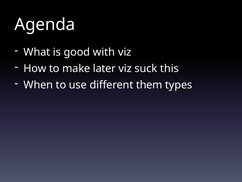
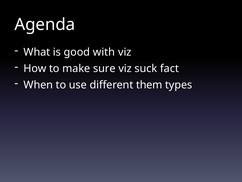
later: later -> sure
this: this -> fact
